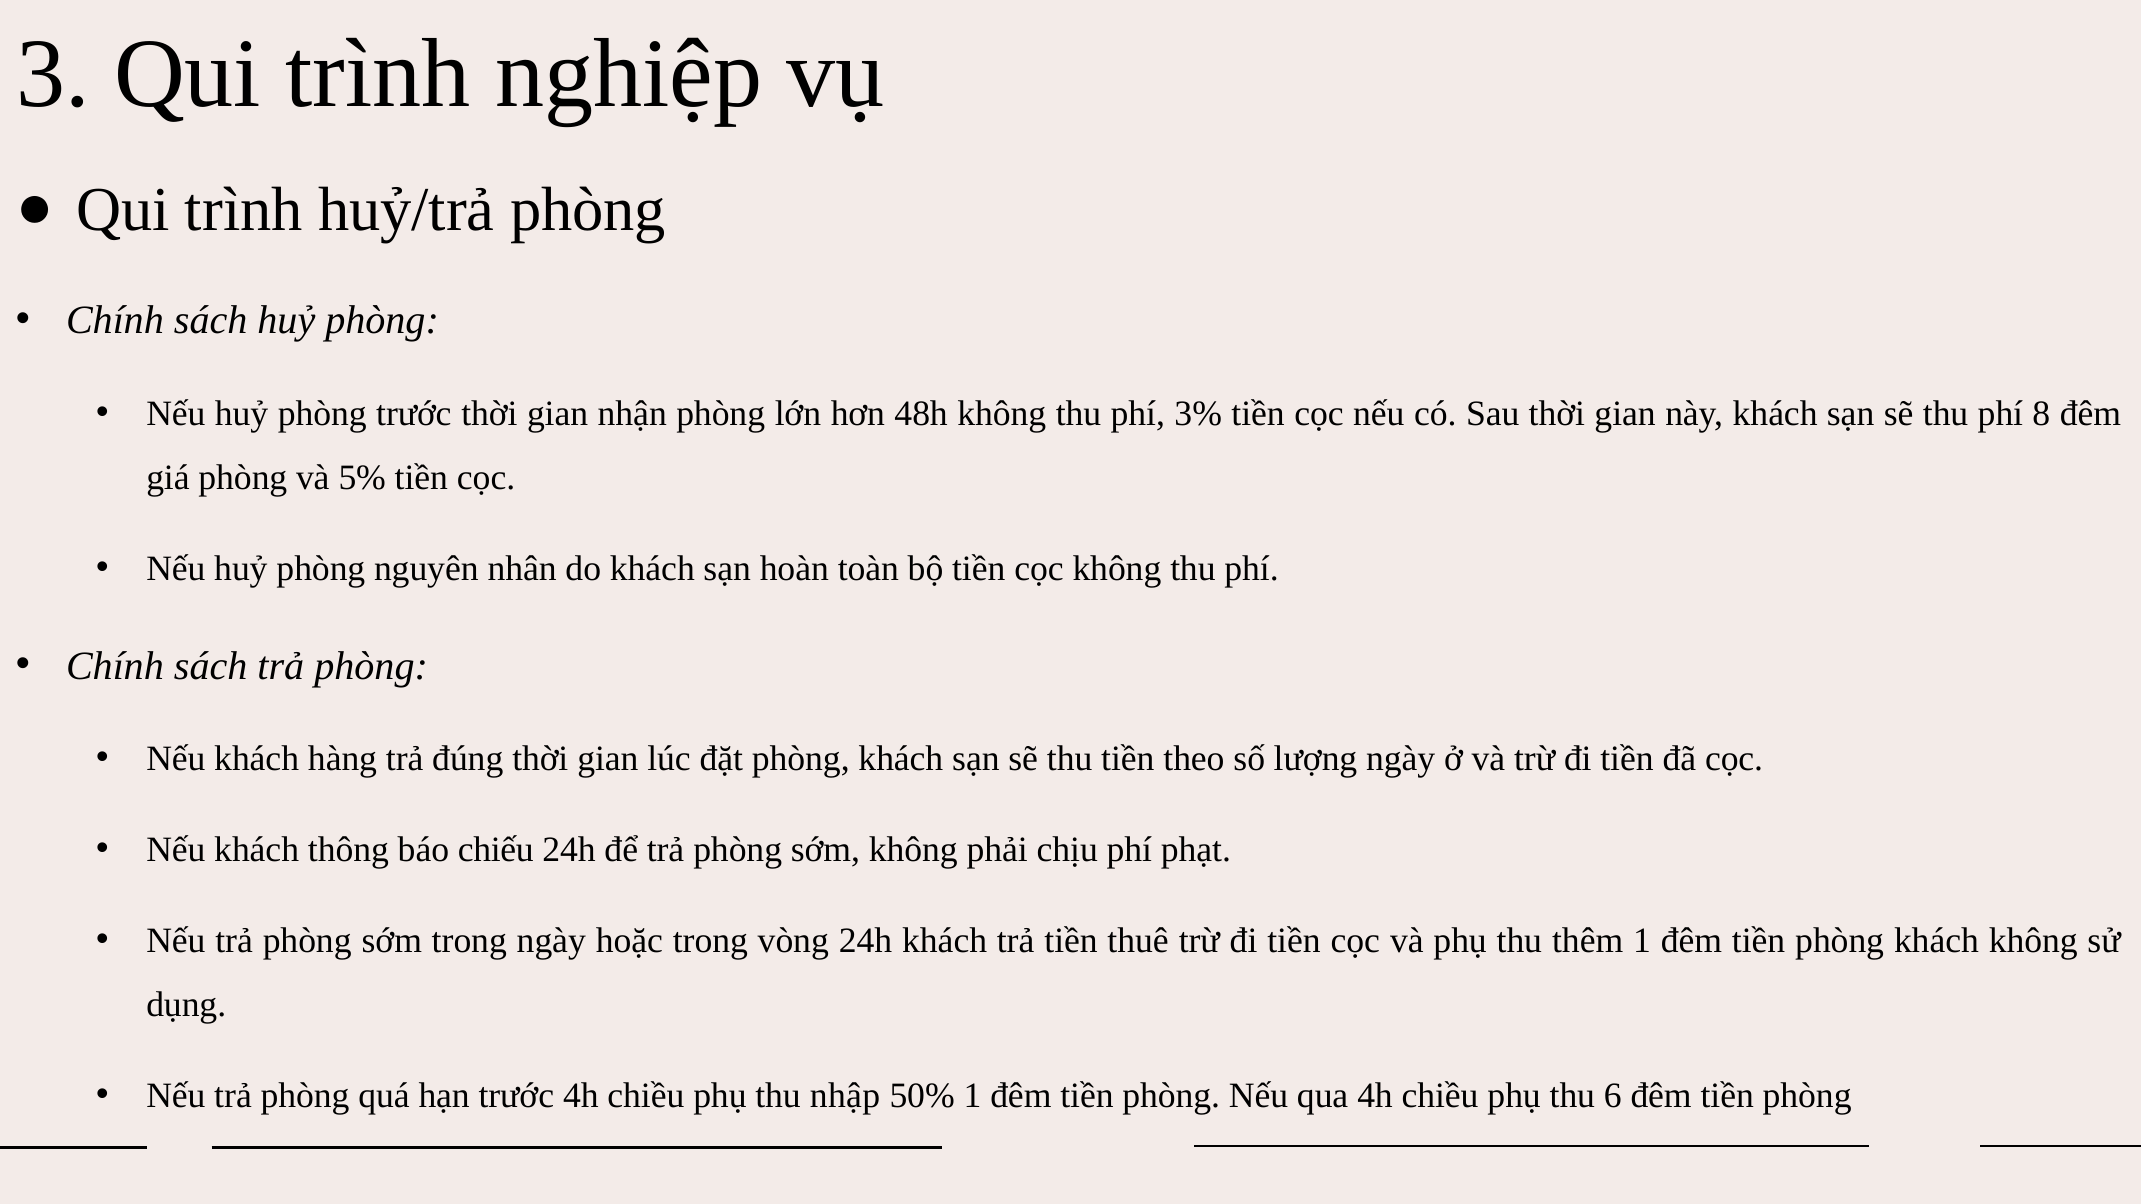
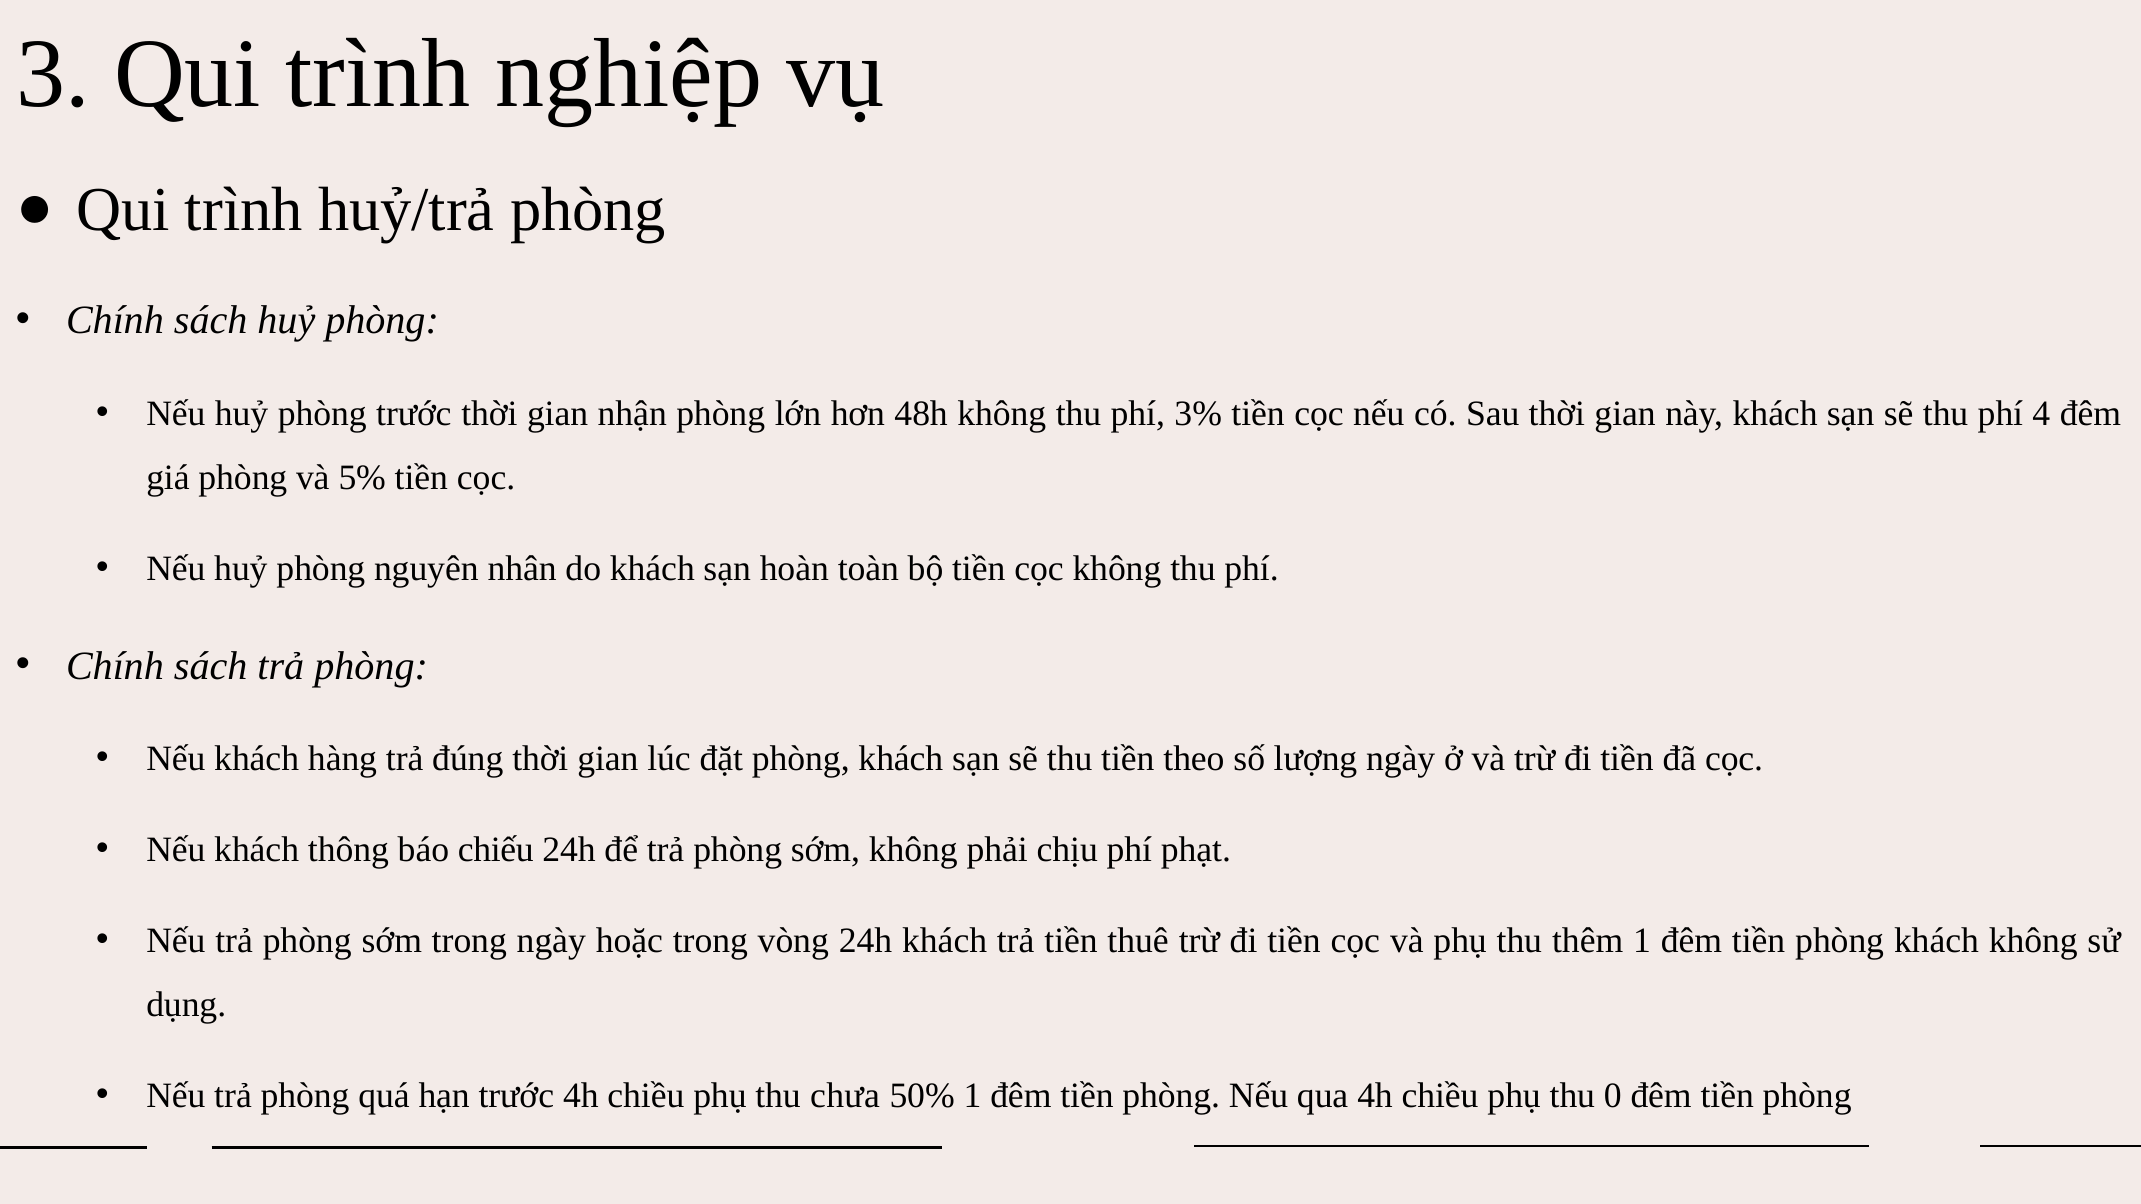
8: 8 -> 4
nhập: nhập -> chưa
6: 6 -> 0
